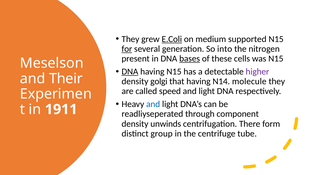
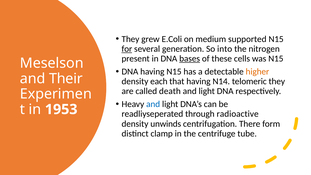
E.Coli underline: present -> none
DNA at (130, 72) underline: present -> none
higher colour: purple -> orange
golgi: golgi -> each
molecule: molecule -> telomeric
speed: speed -> death
1911: 1911 -> 1953
component: component -> radioactive
group: group -> clamp
